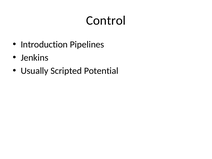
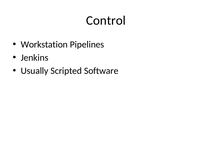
Introduction: Introduction -> Workstation
Potential: Potential -> Software
